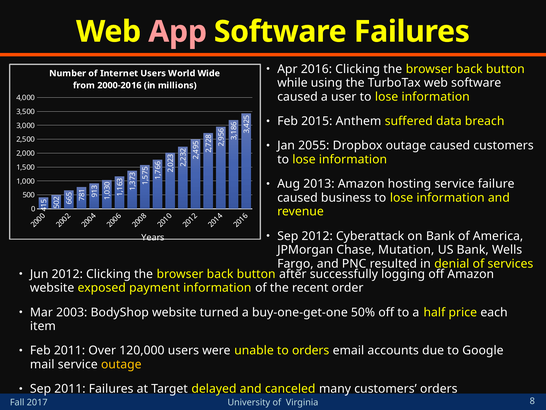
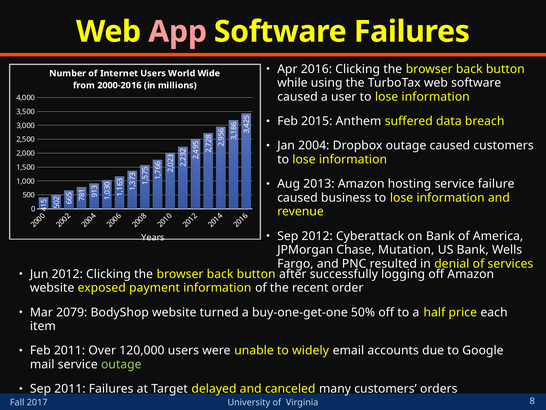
2055: 2055 -> 2004
2003: 2003 -> 2079
to orders: orders -> widely
outage at (121, 364) colour: yellow -> light green
